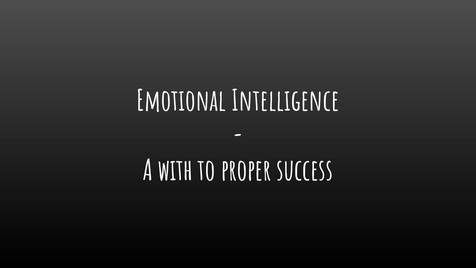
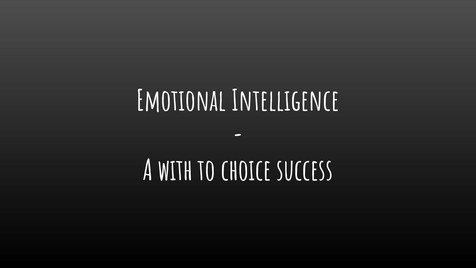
proper: proper -> choice
